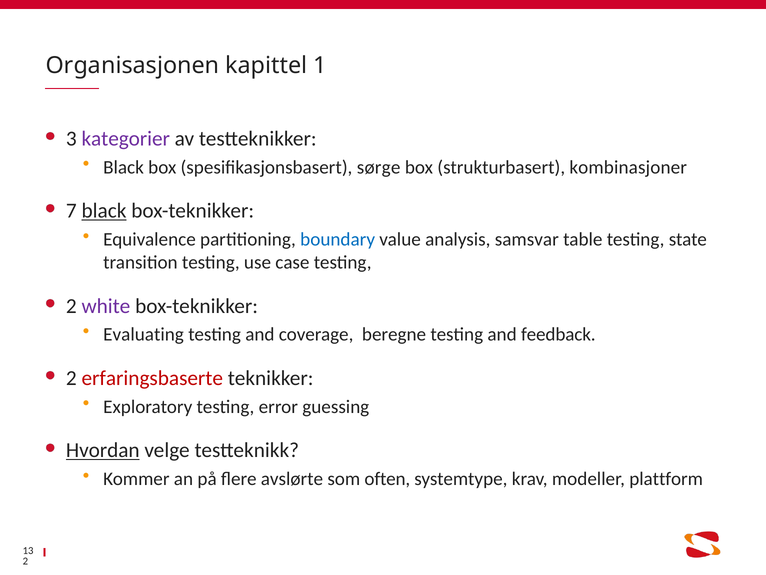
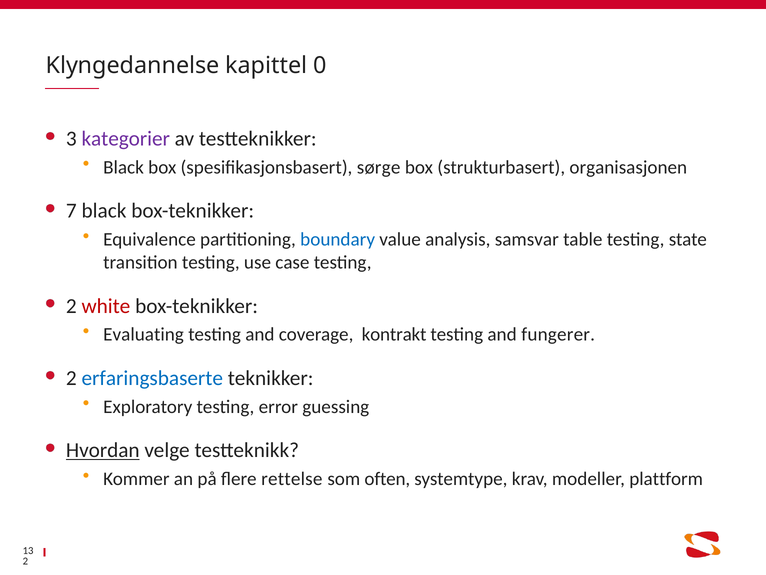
Organisasjonen: Organisasjonen -> Klyngedannelse
1: 1 -> 0
kombinasjoner: kombinasjoner -> organisasjonen
black at (104, 211) underline: present -> none
white colour: purple -> red
beregne: beregne -> kontrakt
feedback: feedback -> fungerer
erfaringsbaserte colour: red -> blue
avslørte: avslørte -> rettelse
